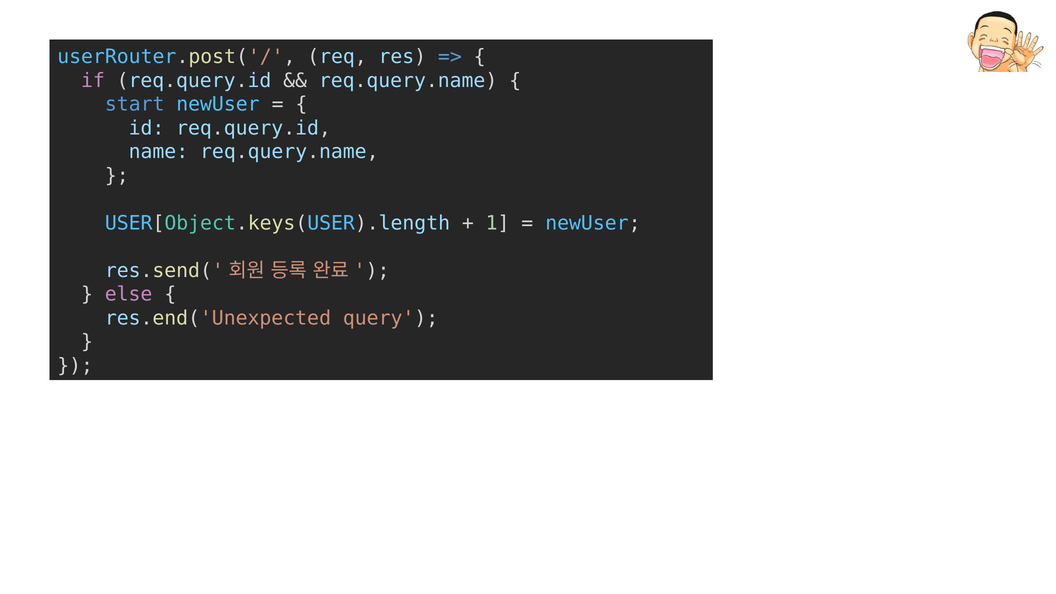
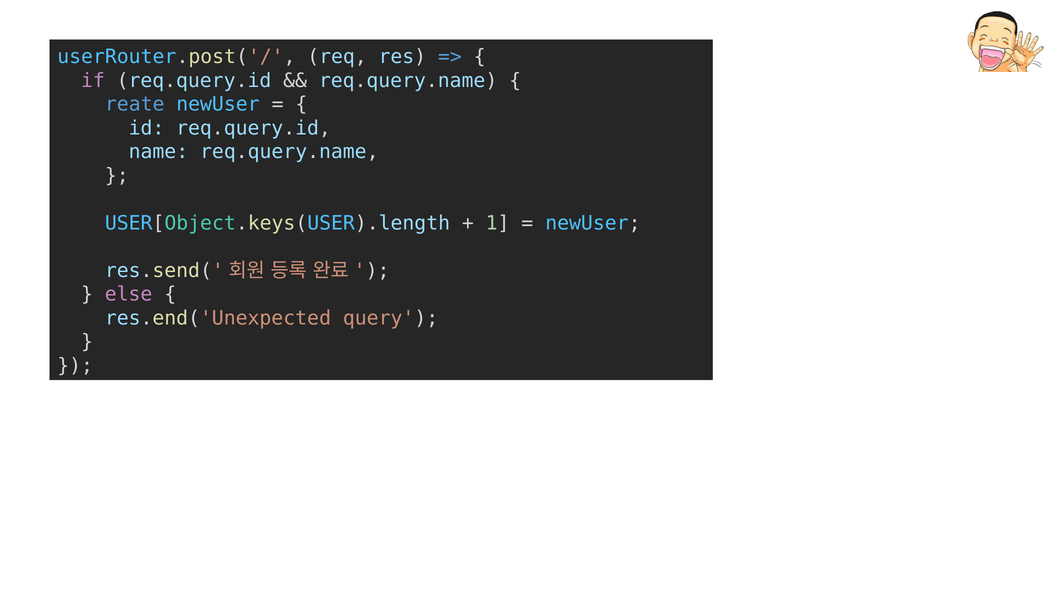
start: start -> reate
